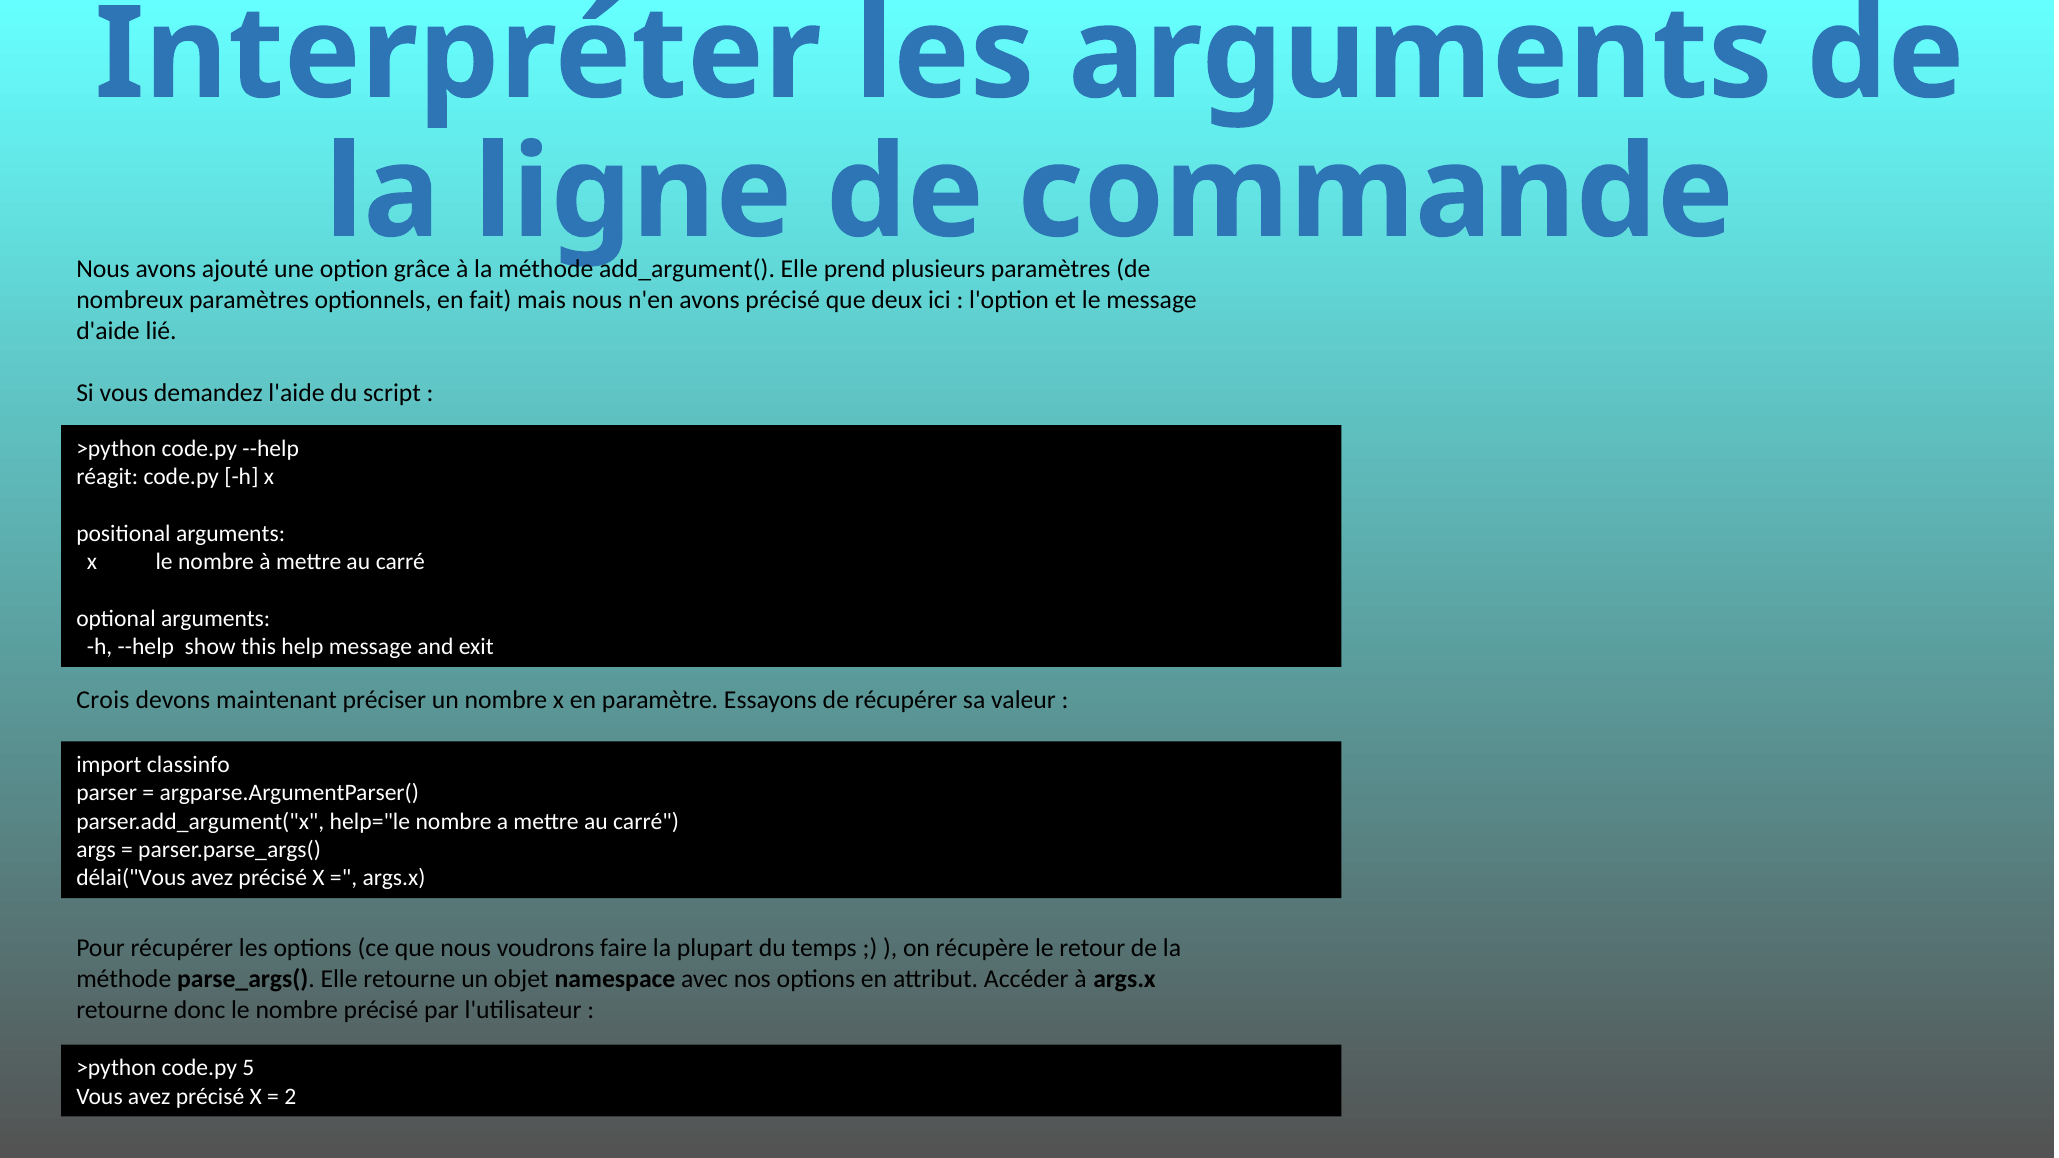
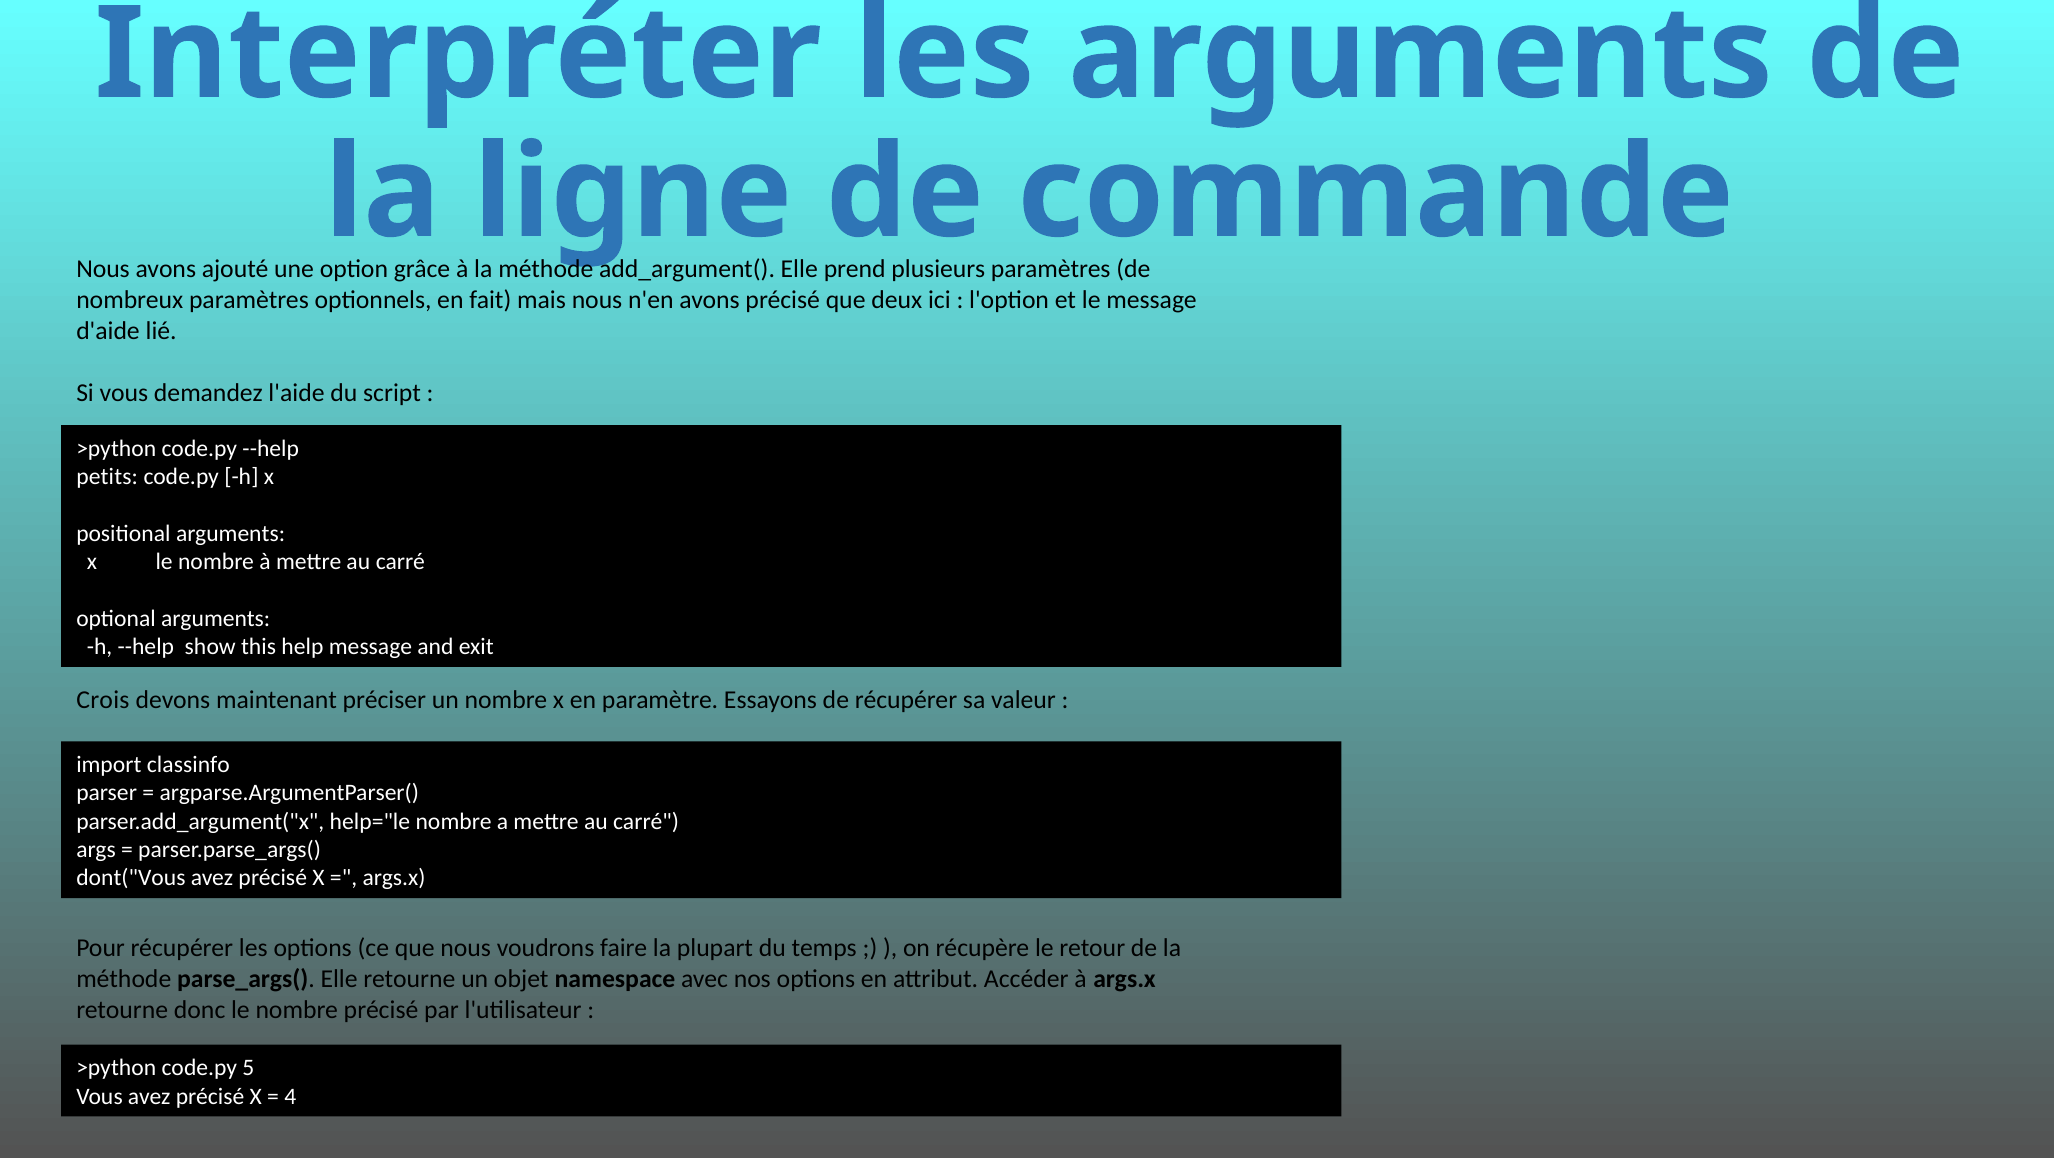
réagit: réagit -> petits
délai("Vous: délai("Vous -> dont("Vous
2: 2 -> 4
